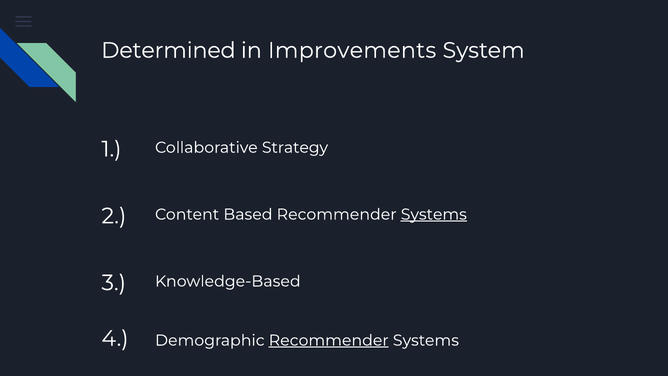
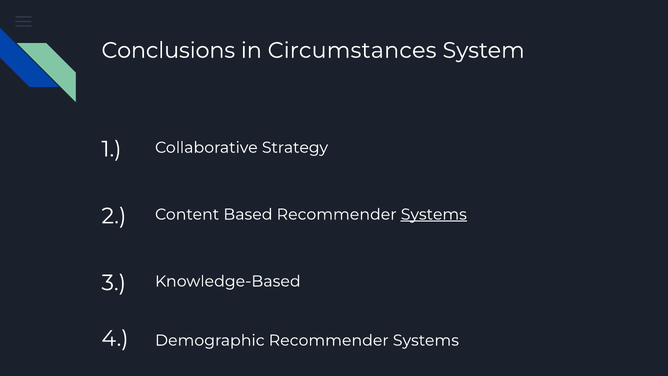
Determined: Determined -> Conclusions
Improvements: Improvements -> Circumstances
Recommender at (329, 340) underline: present -> none
